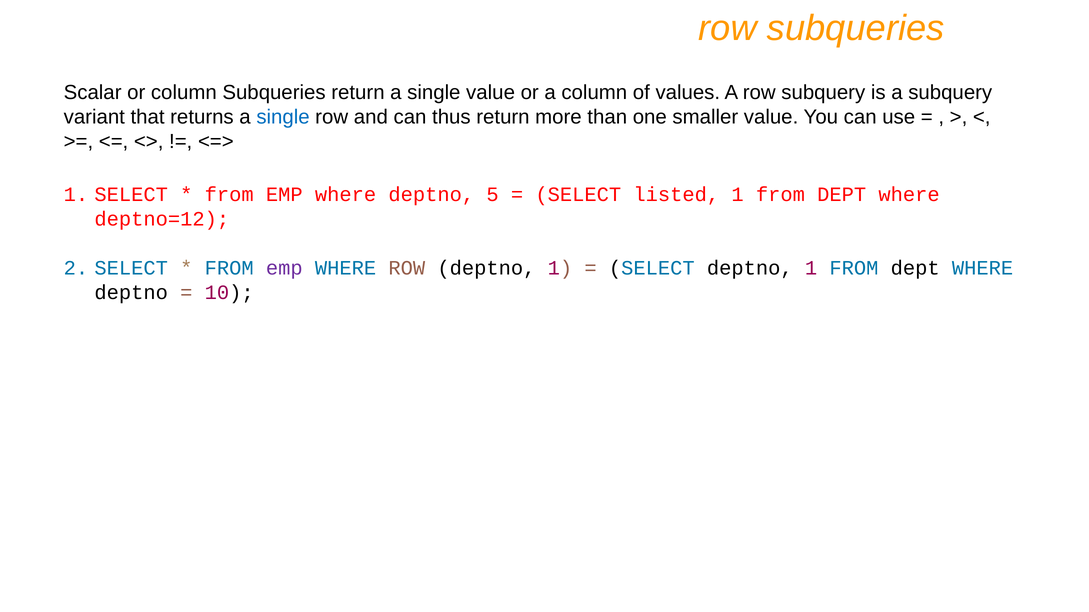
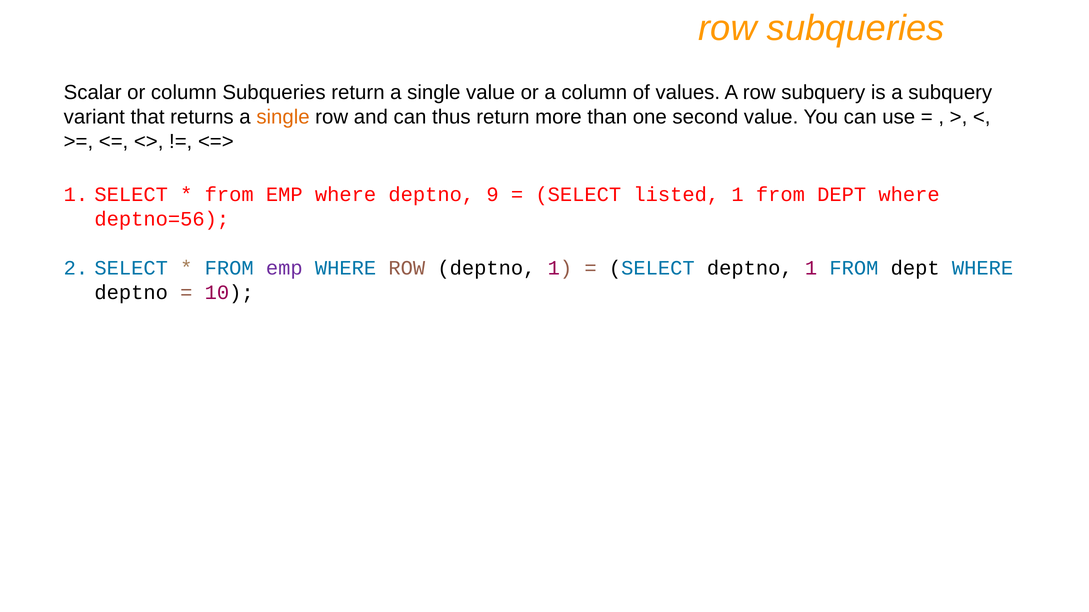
single at (283, 117) colour: blue -> orange
smaller: smaller -> second
5: 5 -> 9
deptno=12: deptno=12 -> deptno=56
